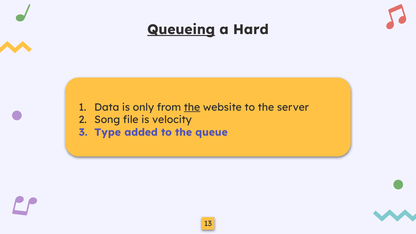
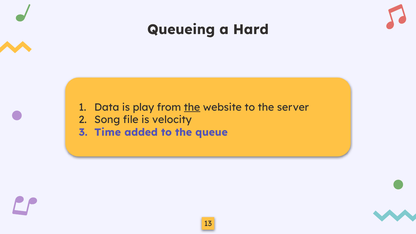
Queueing underline: present -> none
only: only -> play
Type: Type -> Time
